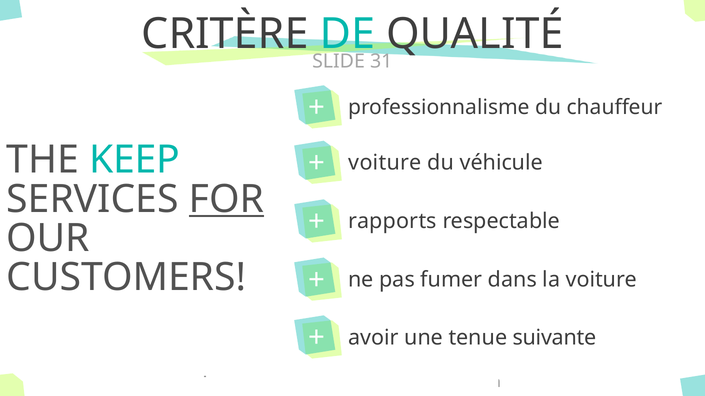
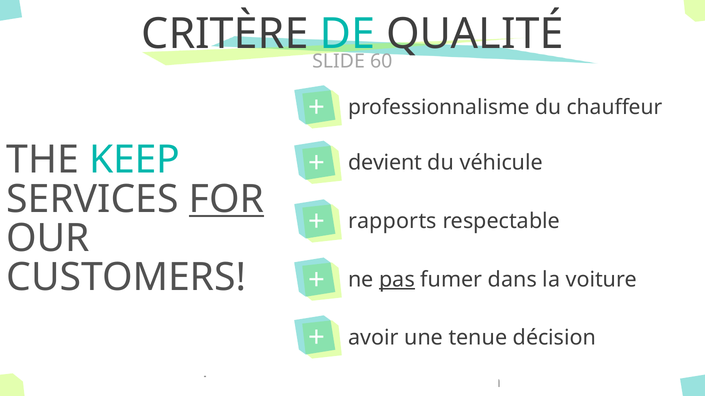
31: 31 -> 60
voiture at (385, 163): voiture -> devient
pas underline: none -> present
suivante: suivante -> décision
